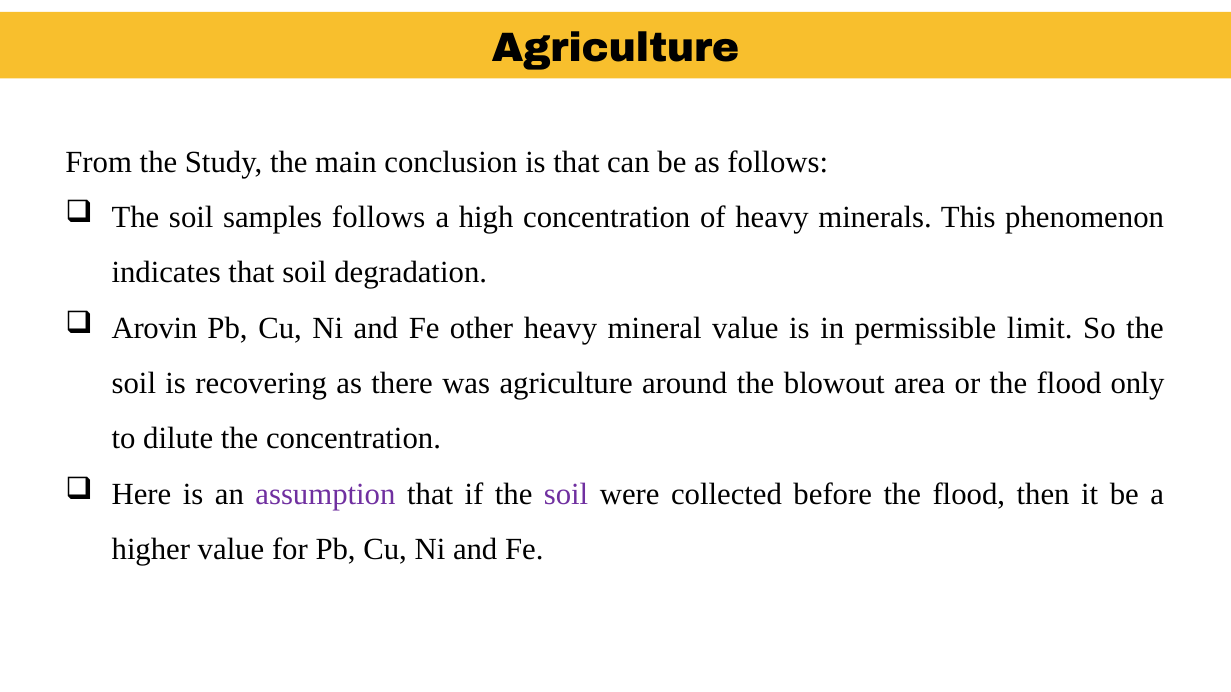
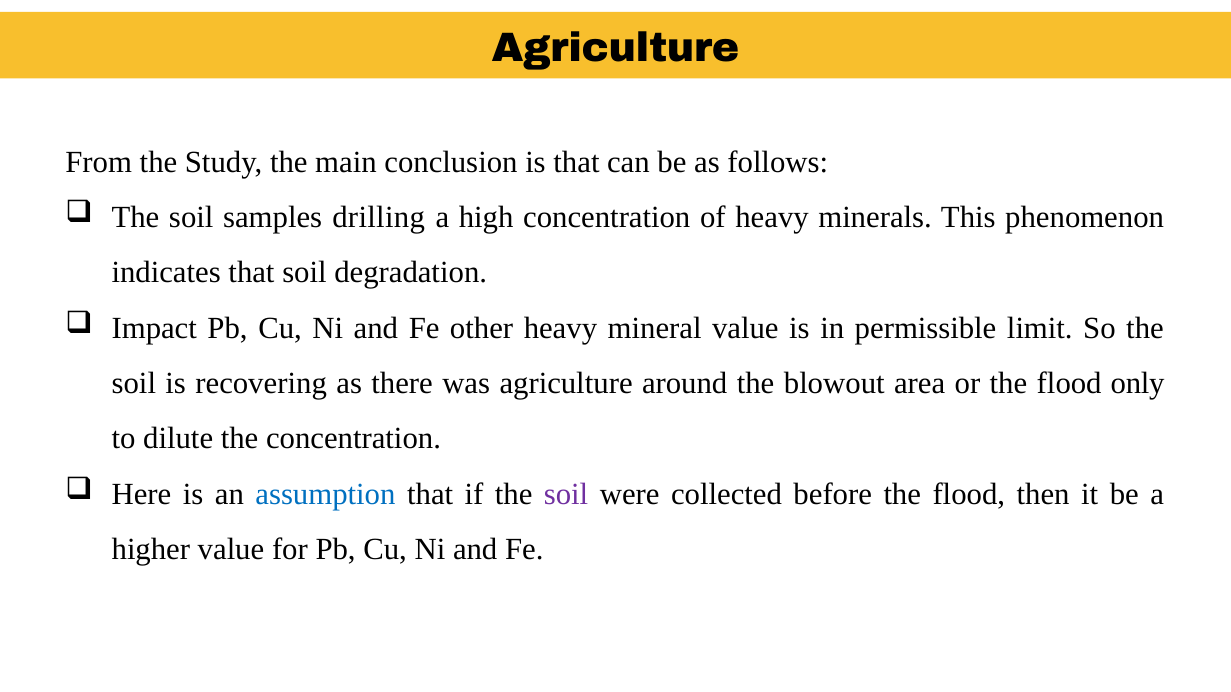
samples follows: follows -> drilling
Arovin: Arovin -> Impact
assumption colour: purple -> blue
